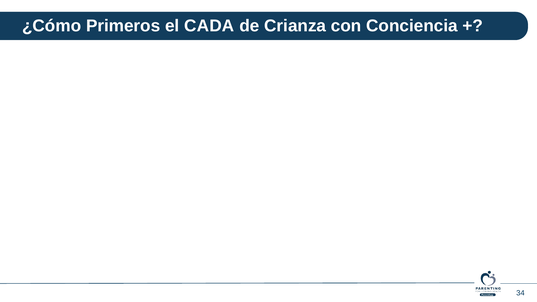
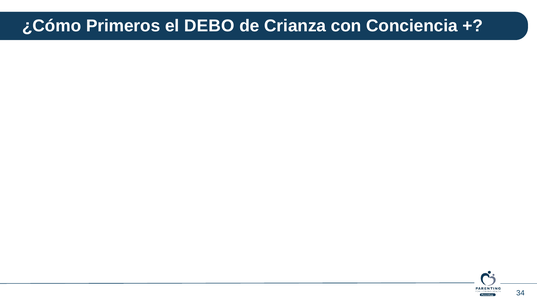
CADA: CADA -> DEBO
